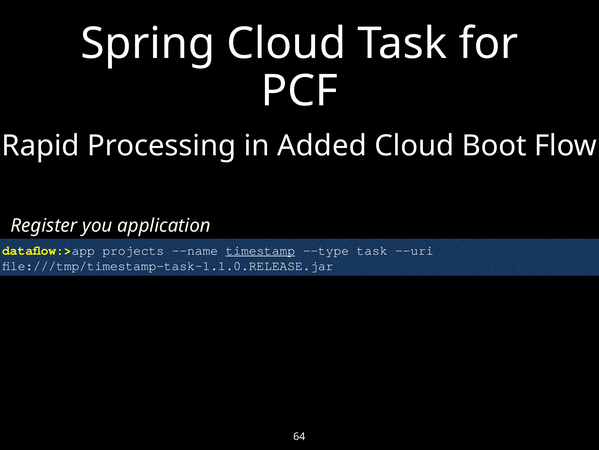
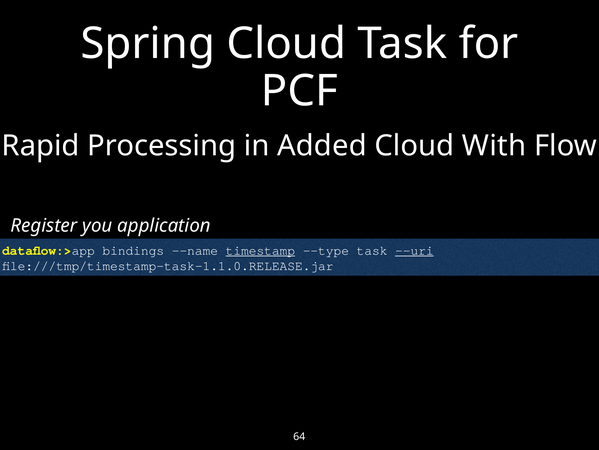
Boot: Boot -> With
projects: projects -> bindings
--uri underline: none -> present
